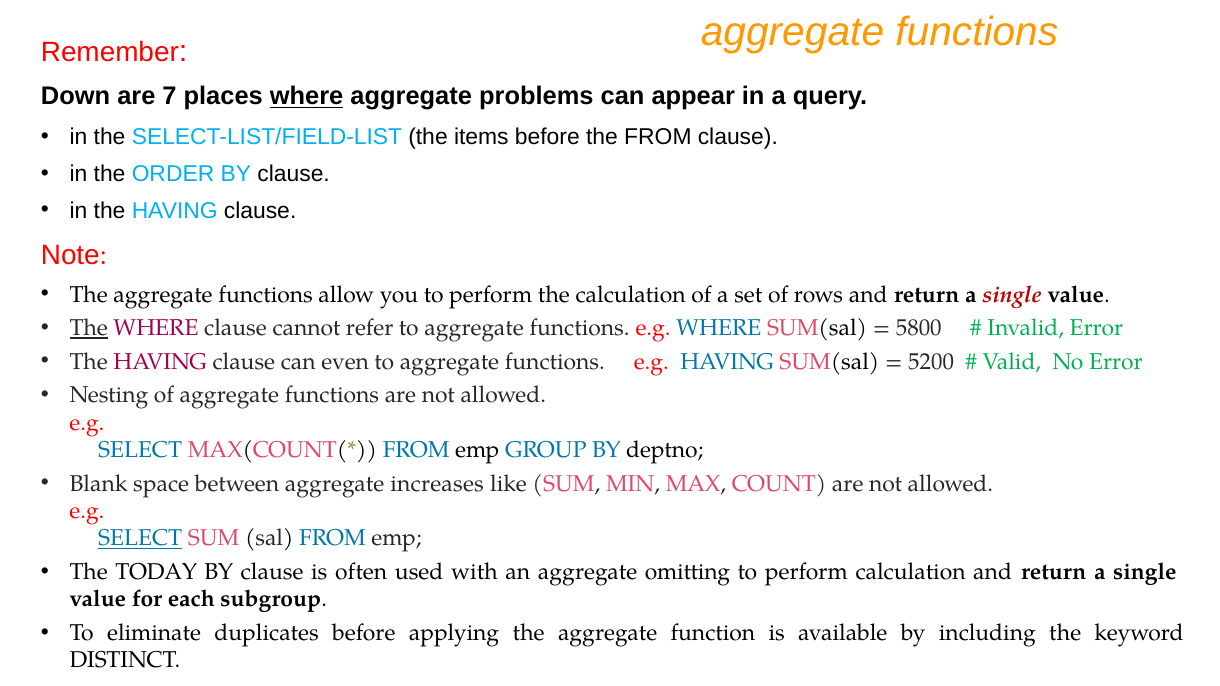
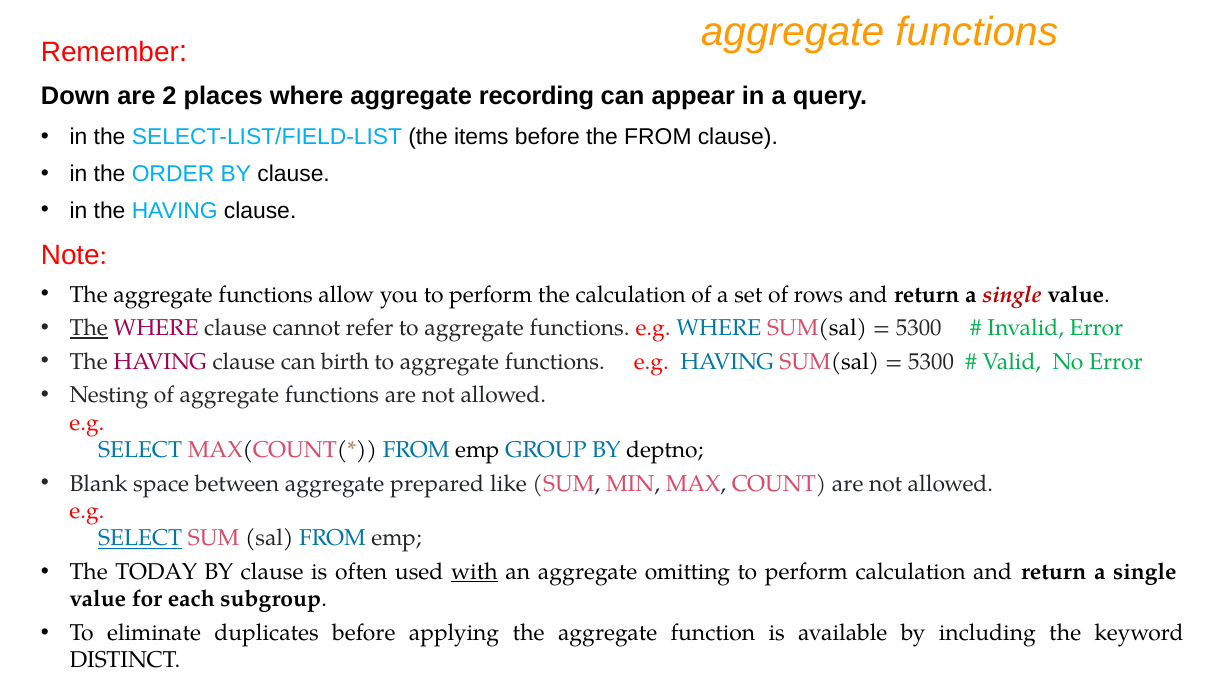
7: 7 -> 2
where at (307, 96) underline: present -> none
problems: problems -> recording
5800 at (919, 328): 5800 -> 5300
even: even -> birth
5200 at (931, 362): 5200 -> 5300
increases: increases -> prepared
with underline: none -> present
